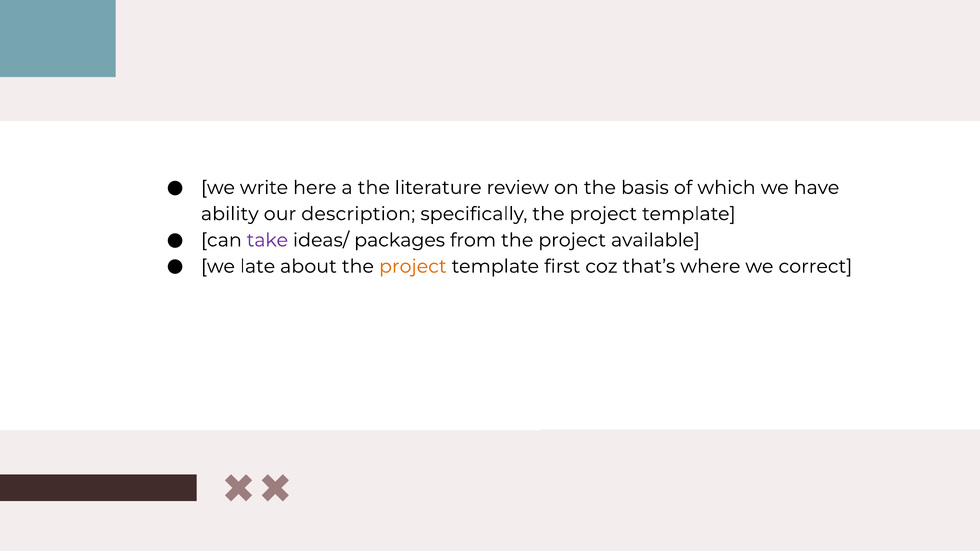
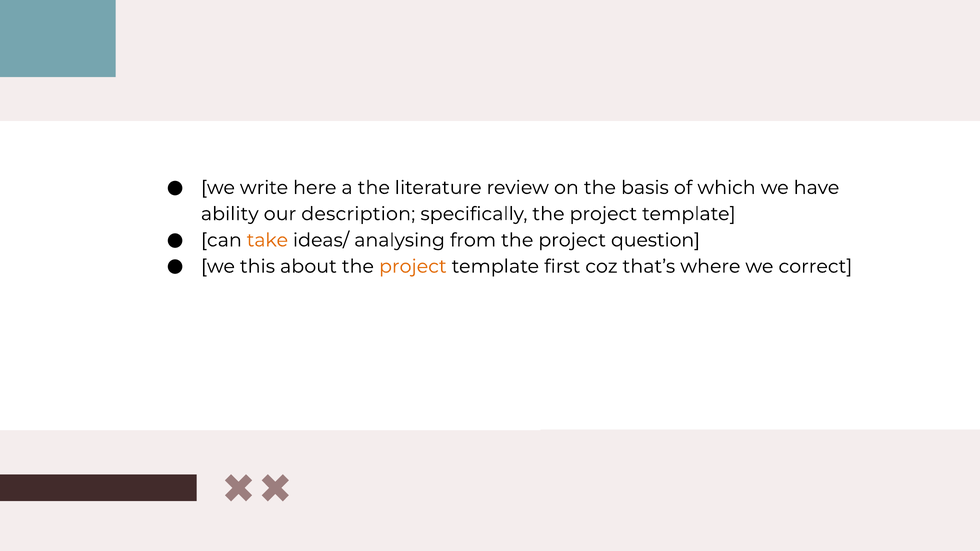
take colour: purple -> orange
packages: packages -> analysing
available: available -> question
late: late -> this
